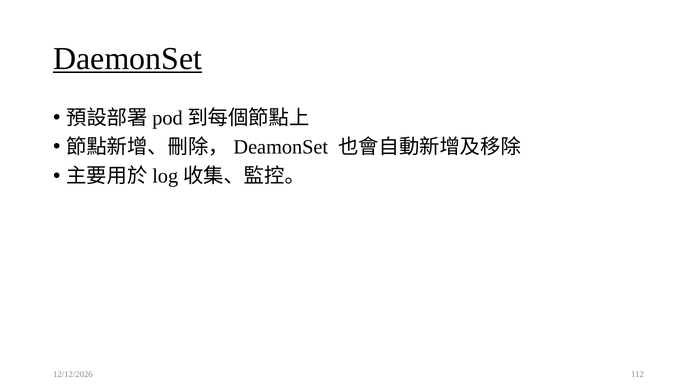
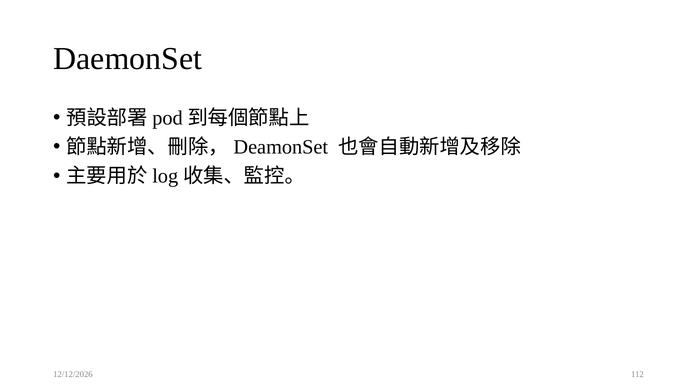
DaemonSet underline: present -> none
